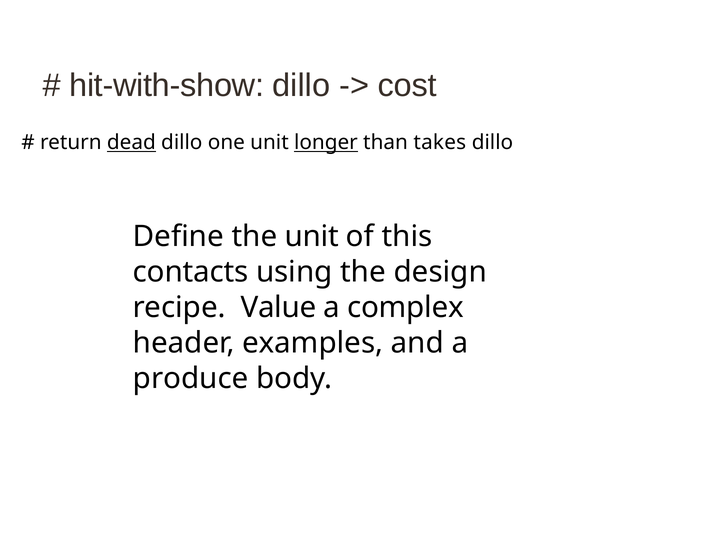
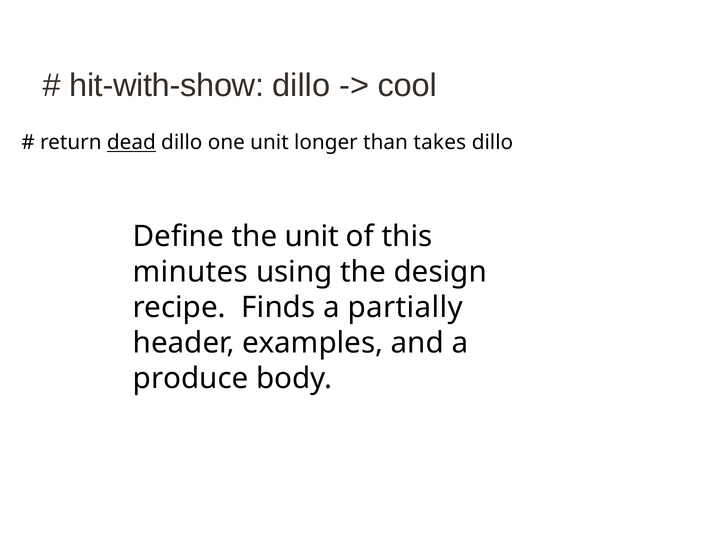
cost: cost -> cool
longer underline: present -> none
contacts: contacts -> minutes
Value: Value -> Finds
complex: complex -> partially
